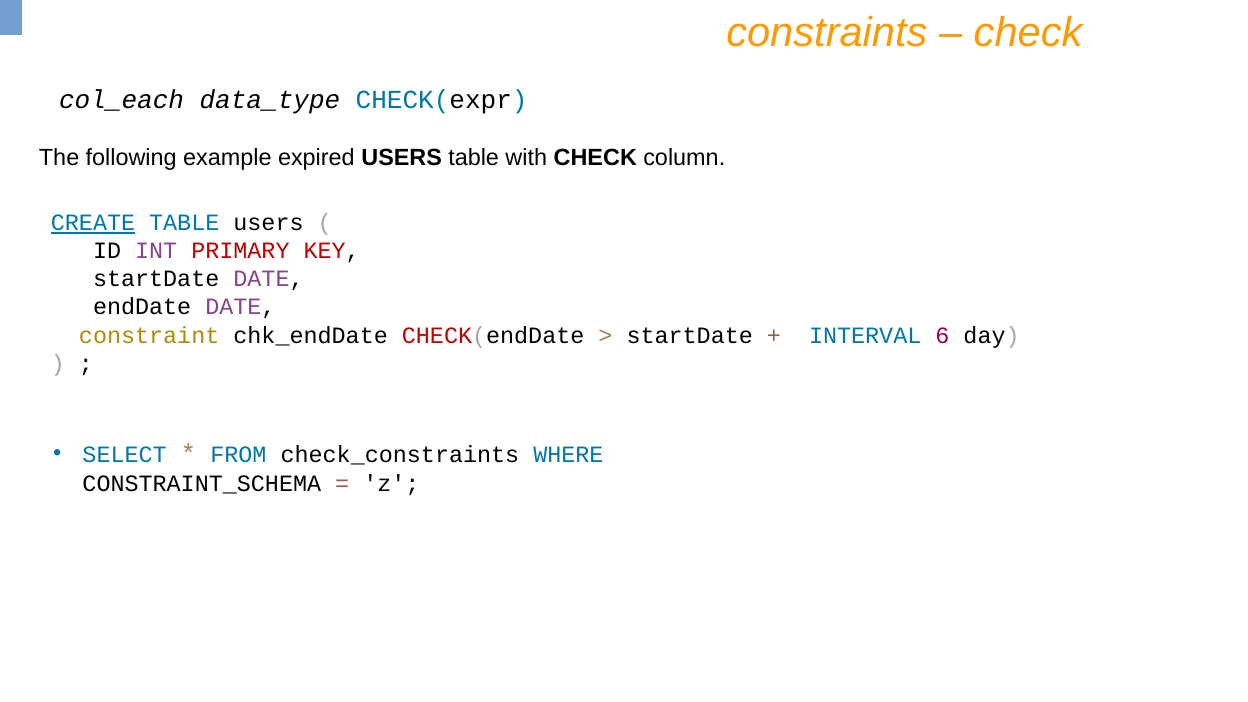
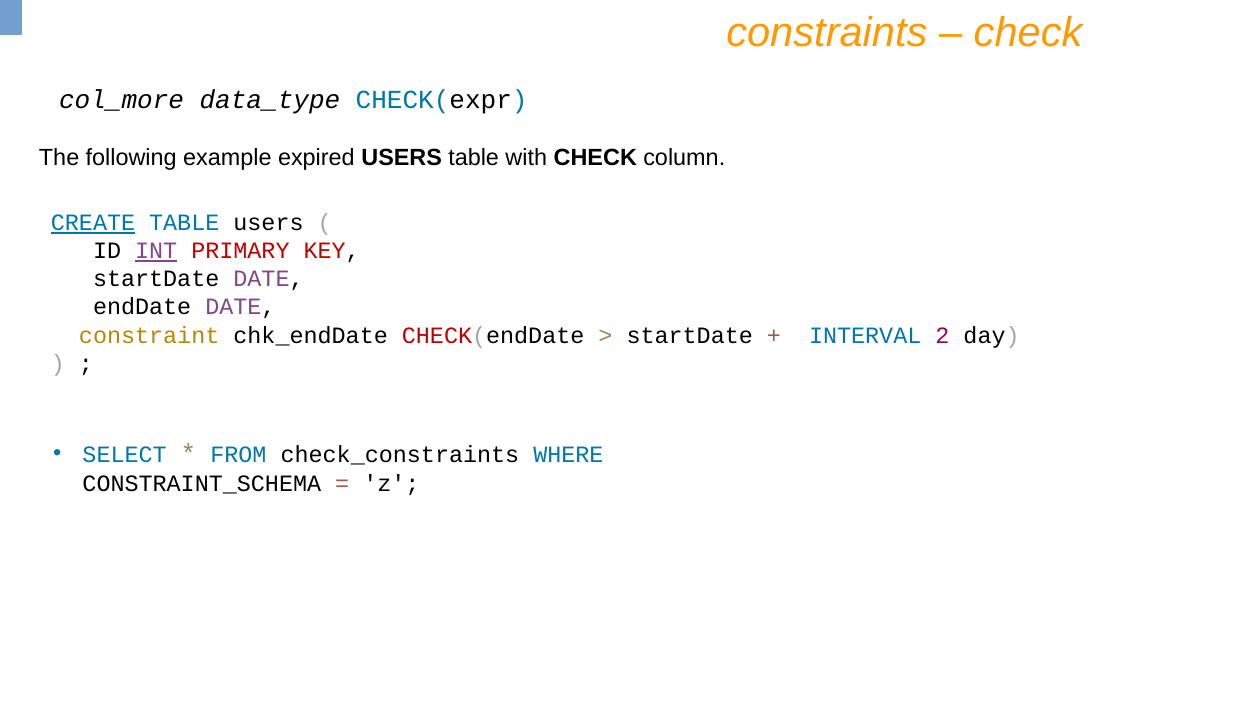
col_each: col_each -> col_more
INT underline: none -> present
6: 6 -> 2
